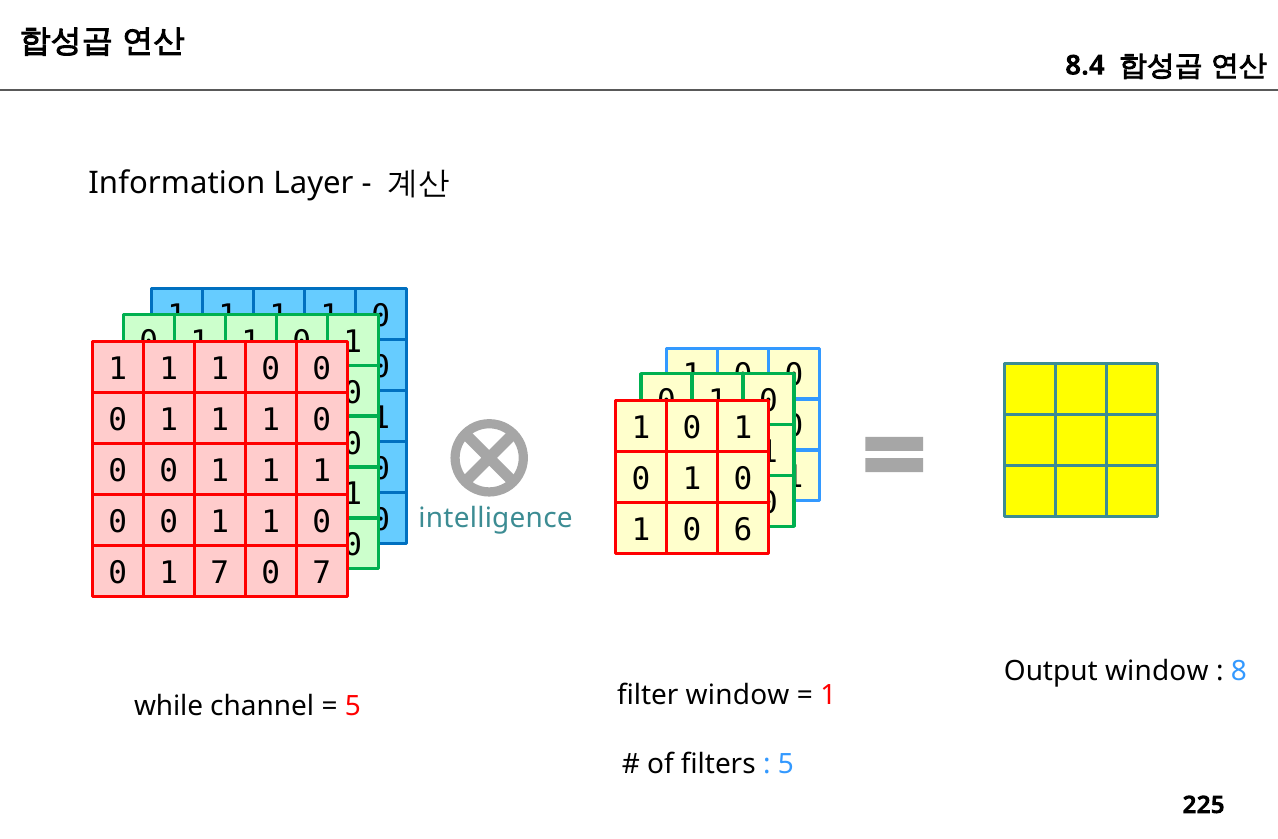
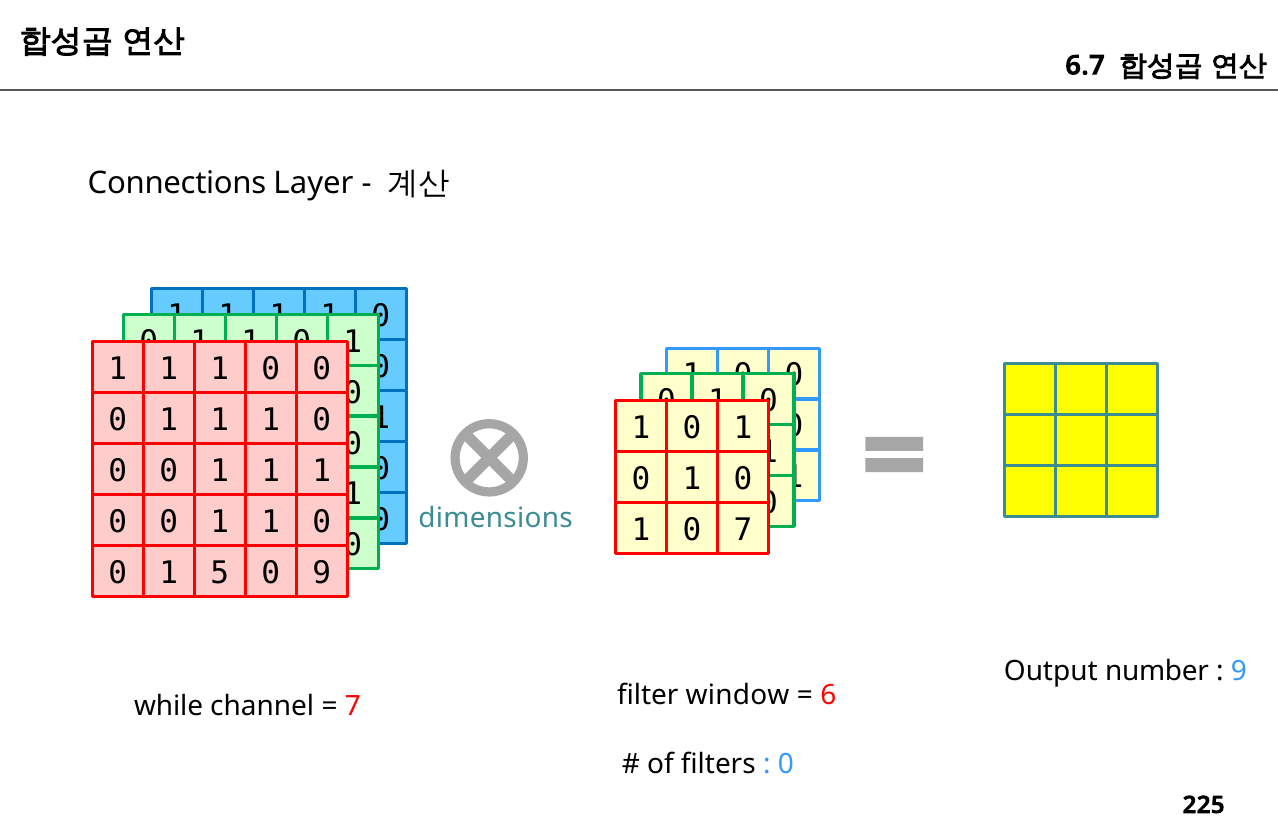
8.4: 8.4 -> 6.7
Information: Information -> Connections
intelligence: intelligence -> dimensions
0 6: 6 -> 7
1 7: 7 -> 5
0 7: 7 -> 9
Output window: window -> number
8 at (1239, 672): 8 -> 9
1 at (828, 696): 1 -> 6
5 at (353, 706): 5 -> 7
5 at (786, 765): 5 -> 0
